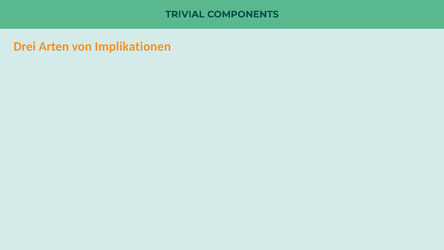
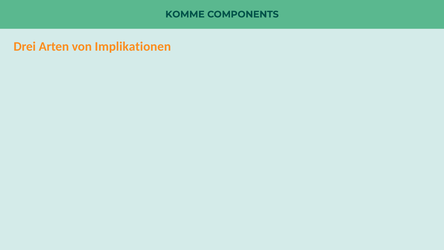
TRIVIAL: TRIVIAL -> KOMME
